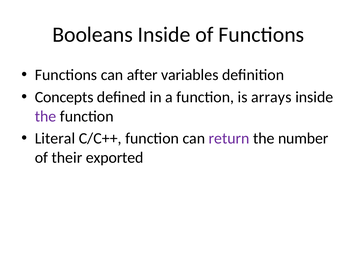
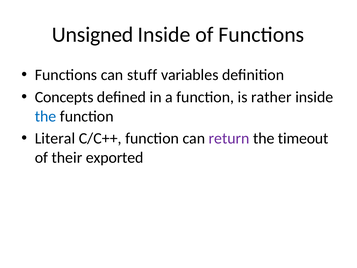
Booleans: Booleans -> Unsigned
after: after -> stuff
arrays: arrays -> rather
the at (46, 116) colour: purple -> blue
number: number -> timeout
